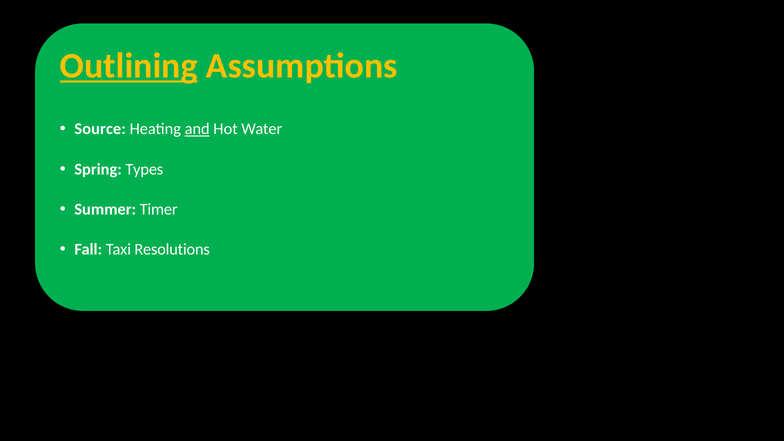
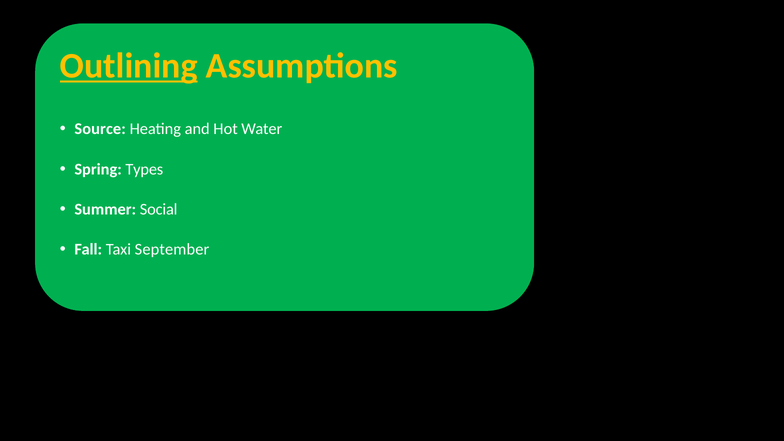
and underline: present -> none
Timer: Timer -> Social
Resolutions: Resolutions -> September
